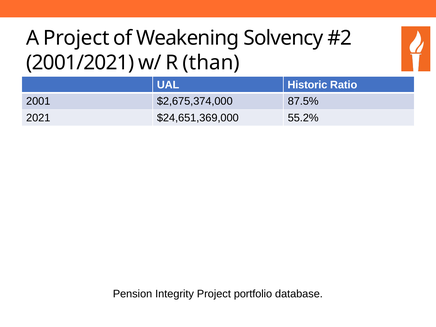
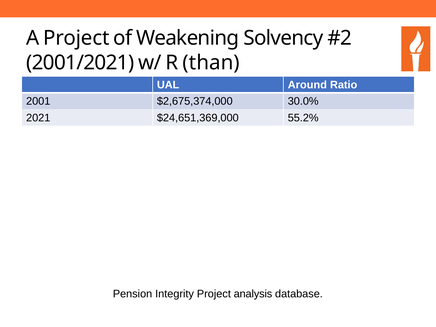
Historic: Historic -> Around
87.5%: 87.5% -> 30.0%
portfolio: portfolio -> analysis
